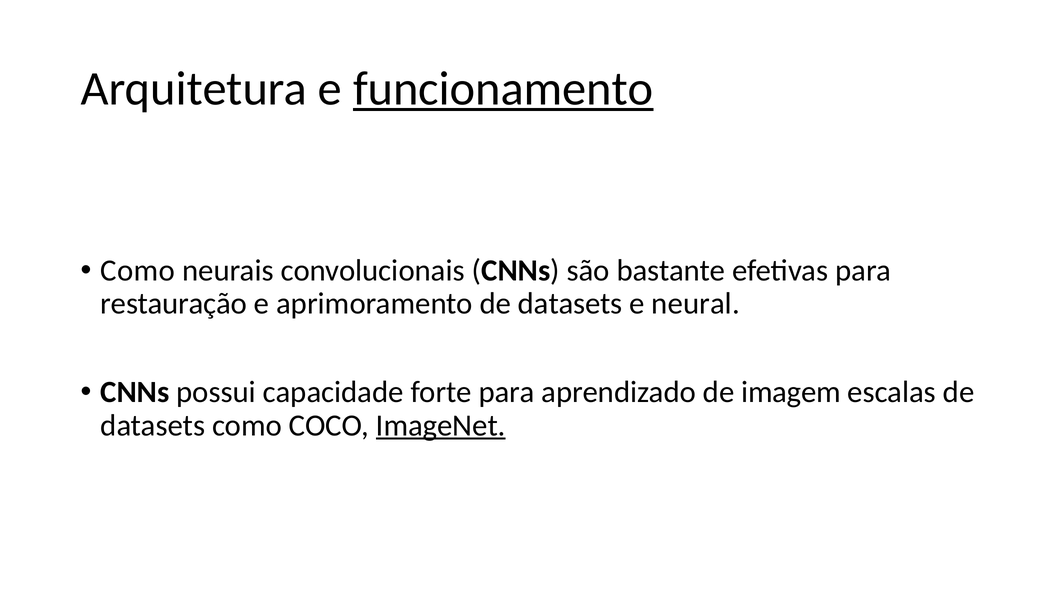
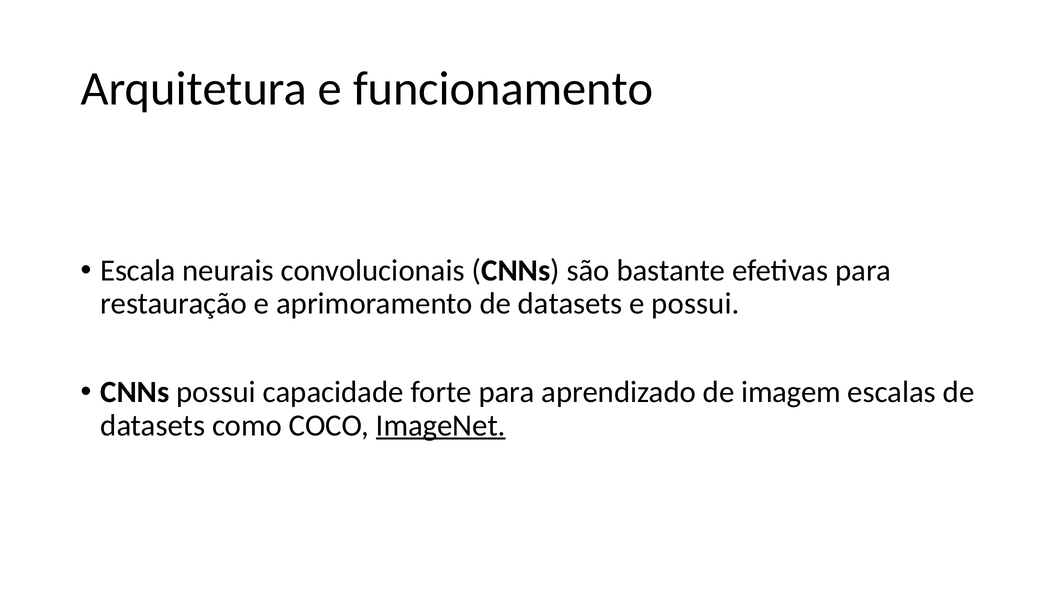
funcionamento underline: present -> none
Como at (138, 271): Como -> Escala
e neural: neural -> possui
